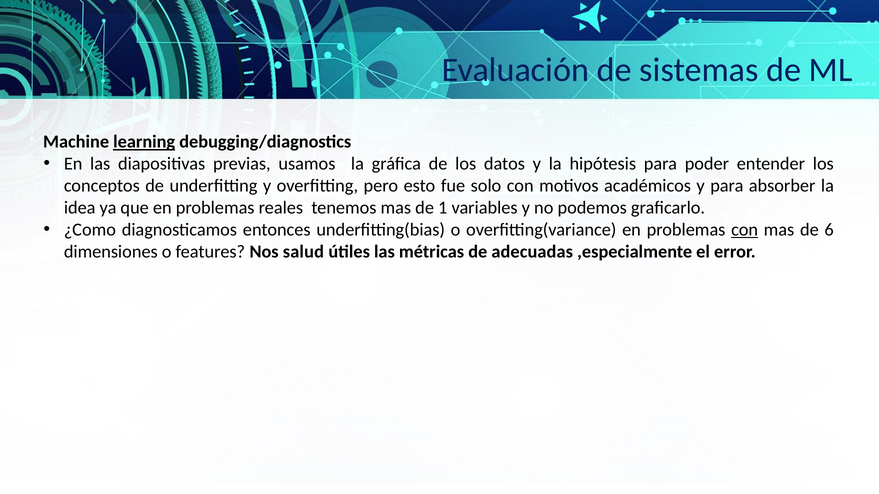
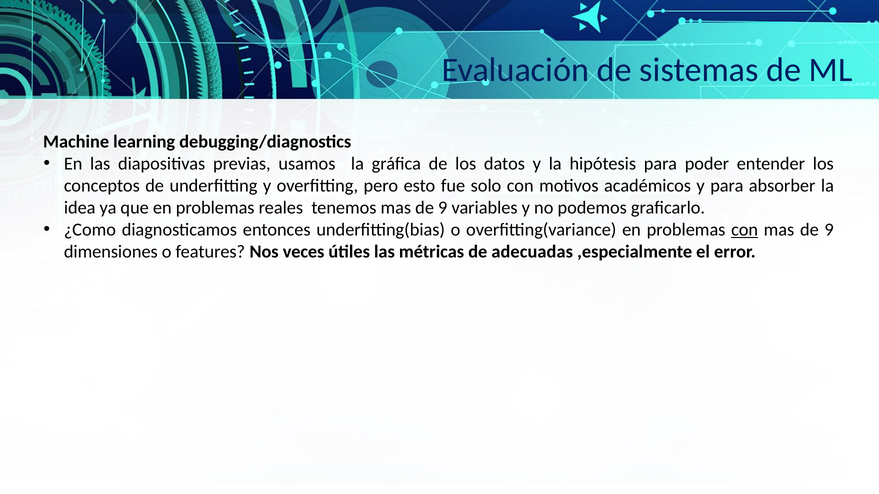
learning underline: present -> none
tenemos mas de 1: 1 -> 9
6 at (829, 230): 6 -> 9
salud: salud -> veces
